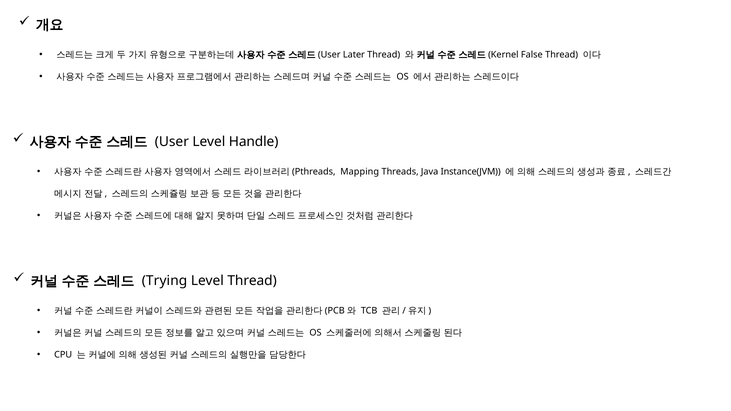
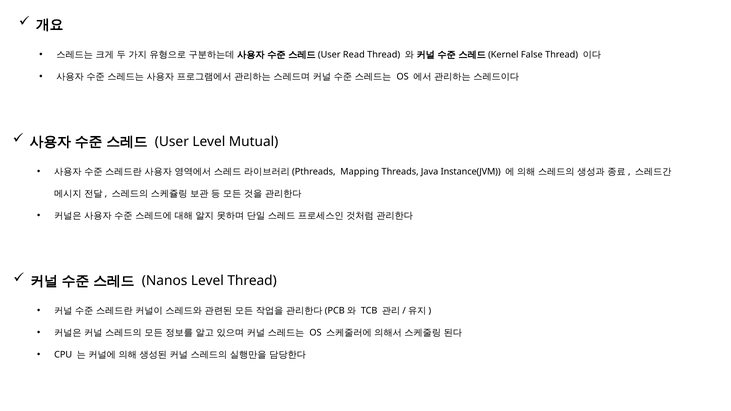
Later: Later -> Read
Handle: Handle -> Mutual
Trying: Trying -> Nanos
